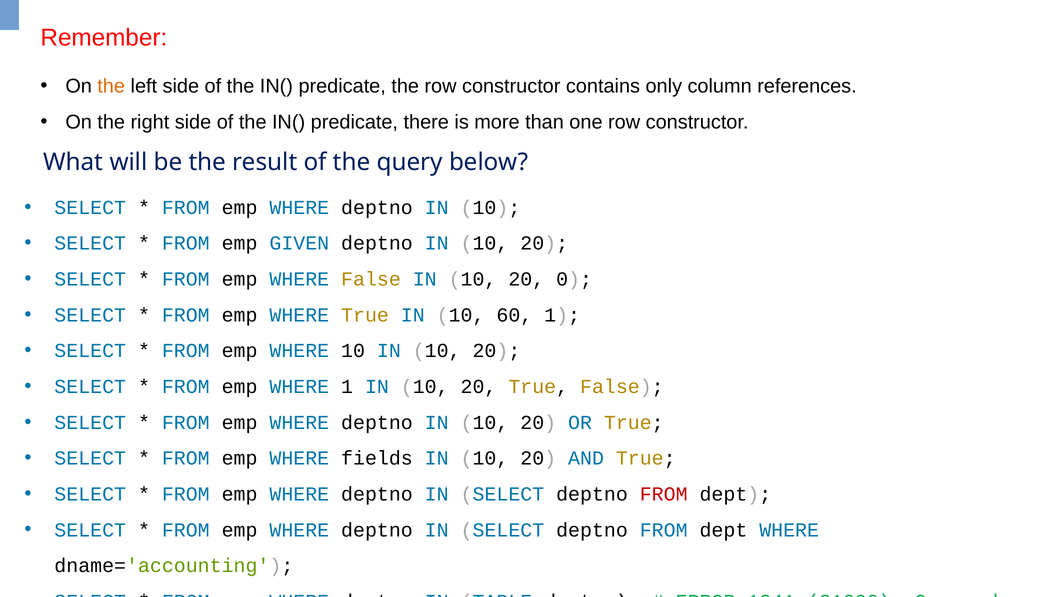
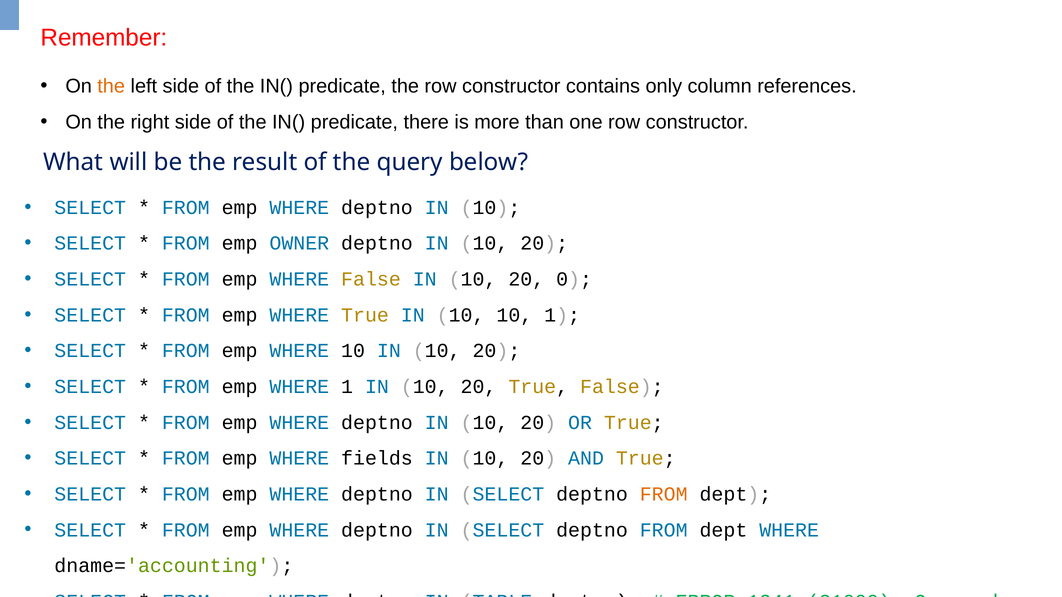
GIVEN: GIVEN -> OWNER
10 60: 60 -> 10
FROM at (664, 494) colour: red -> orange
